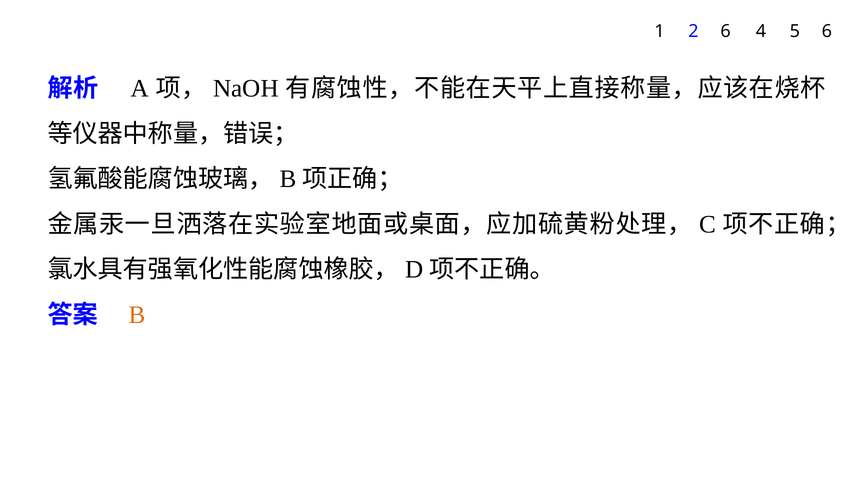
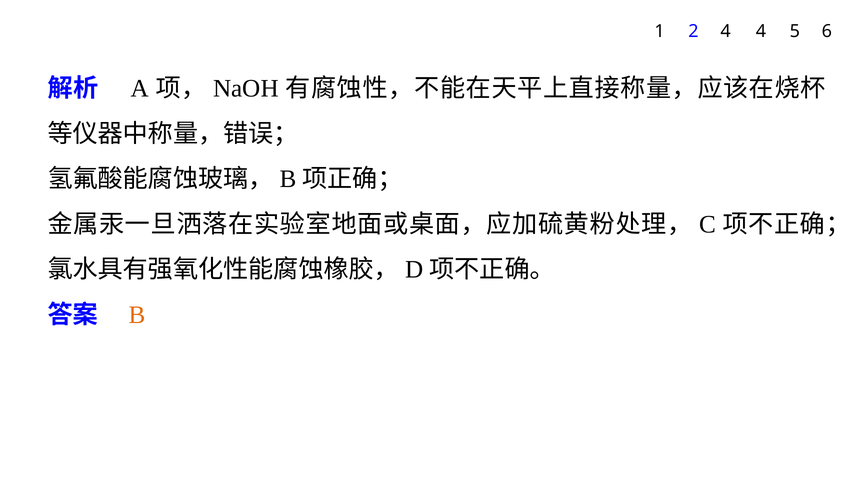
2 6: 6 -> 4
